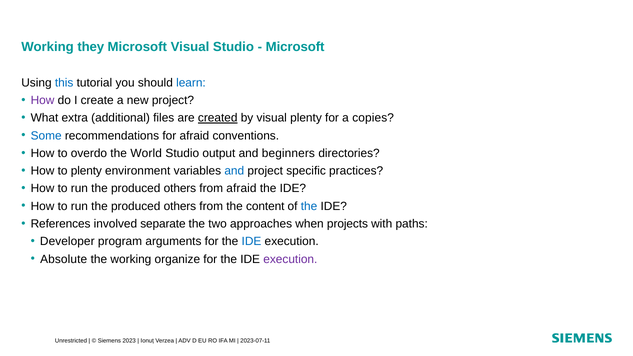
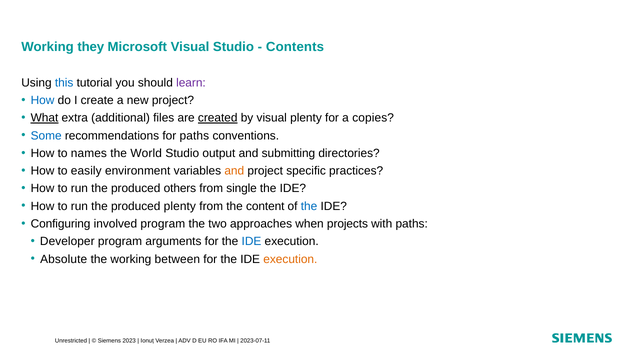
Microsoft at (295, 47): Microsoft -> Contents
learn colour: blue -> purple
How at (43, 100) colour: purple -> blue
What underline: none -> present
for afraid: afraid -> paths
overdo: overdo -> names
beginners: beginners -> submitting
to plenty: plenty -> easily
and at (234, 171) colour: blue -> orange
from afraid: afraid -> single
others at (180, 206): others -> plenty
References: References -> Configuring
involved separate: separate -> program
organize: organize -> between
execution at (290, 259) colour: purple -> orange
